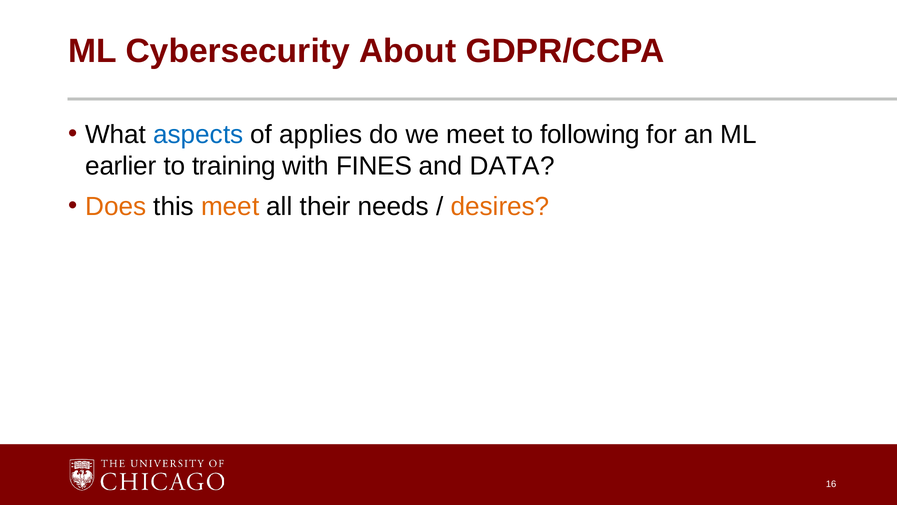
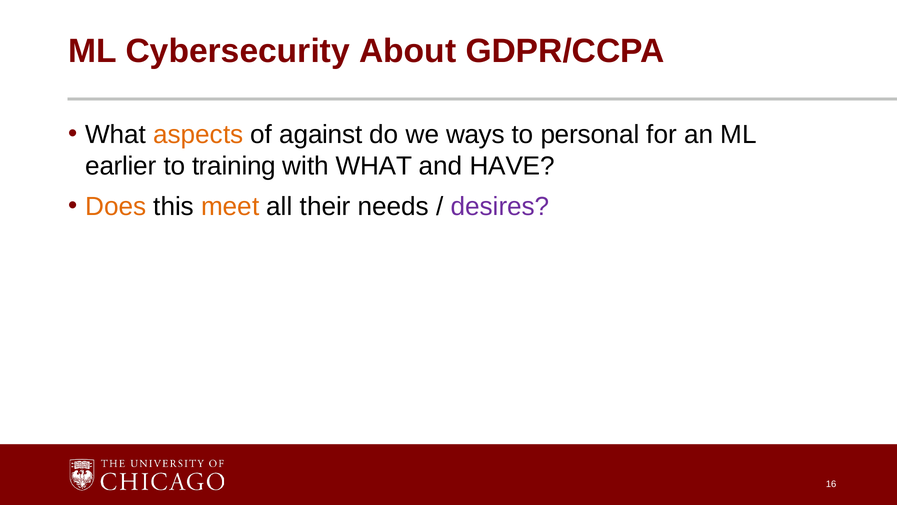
aspects colour: blue -> orange
applies: applies -> against
we meet: meet -> ways
following: following -> personal
with FINES: FINES -> WHAT
DATA: DATA -> HAVE
desires colour: orange -> purple
